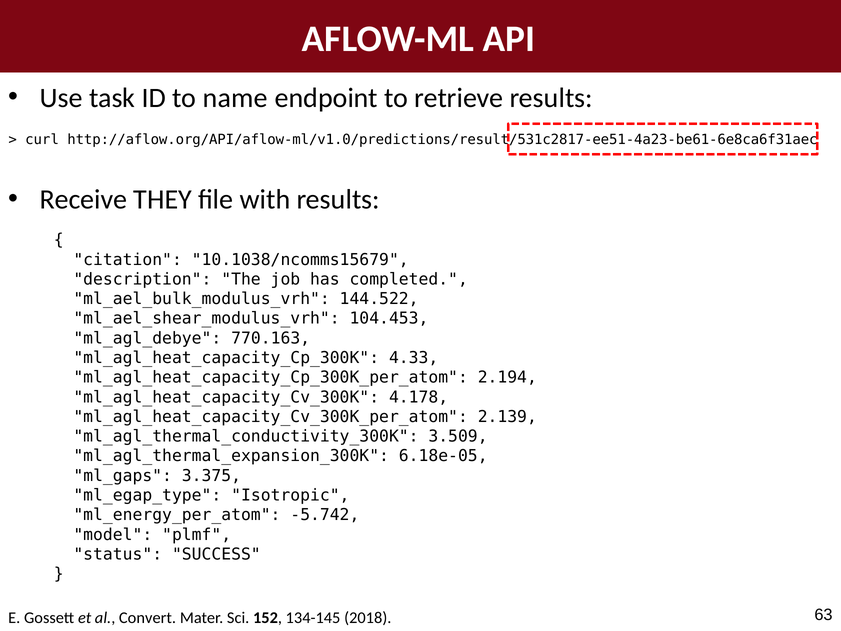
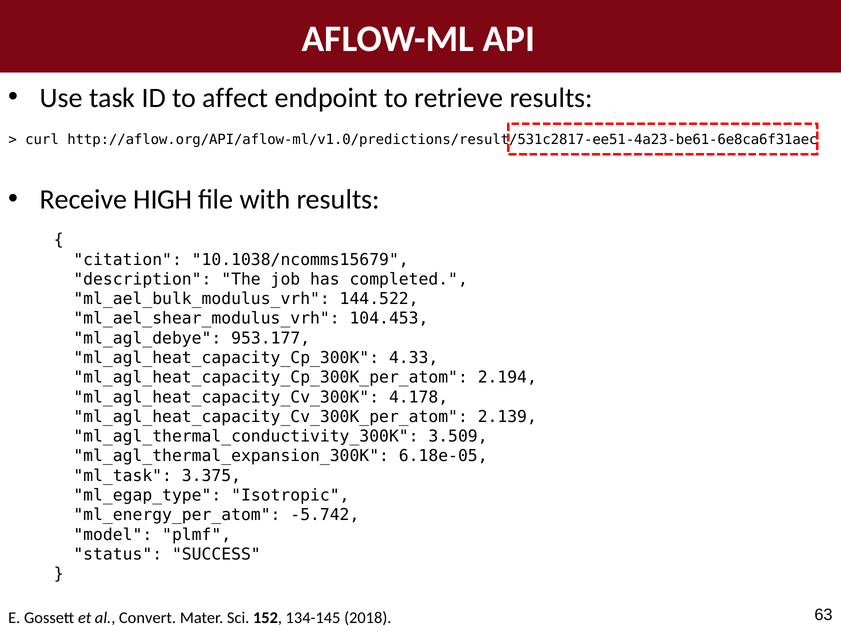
name: name -> affect
THEY: THEY -> HIGH
770.163: 770.163 -> 953.177
ml_gaps: ml_gaps -> ml_task
